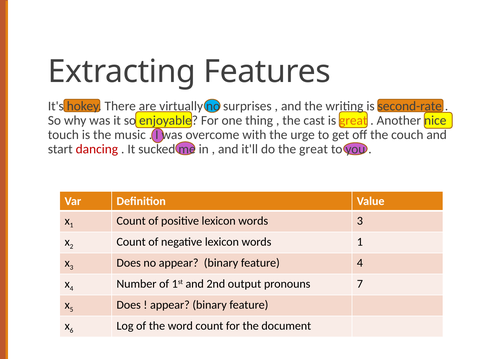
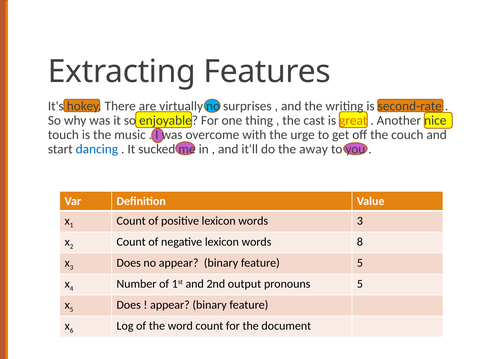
dancing colour: red -> blue
the great: great -> away
words 1: 1 -> 8
feature 4: 4 -> 5
pronouns 7: 7 -> 5
